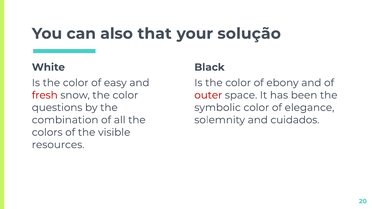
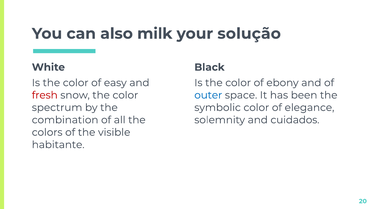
that: that -> milk
outer colour: red -> blue
questions: questions -> spectrum
resources: resources -> habitante
